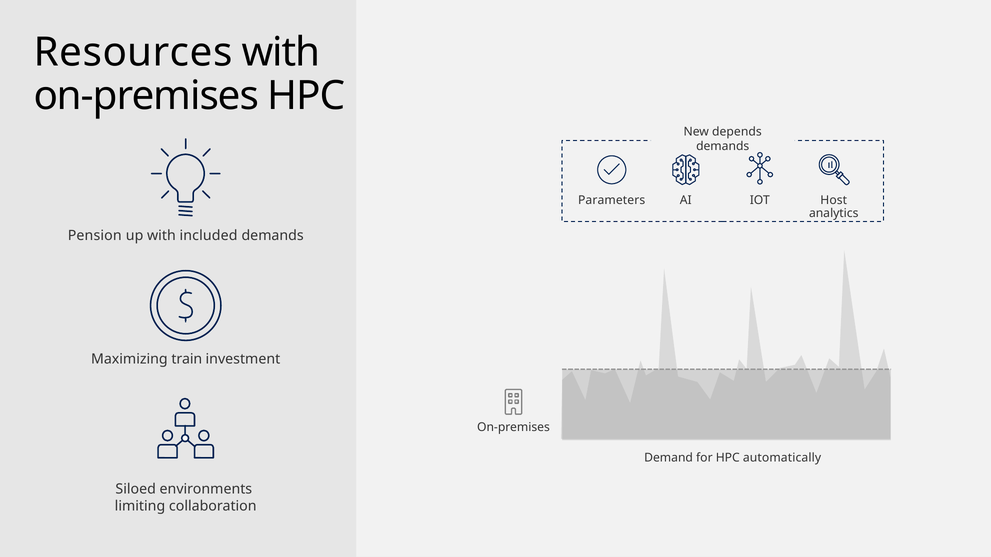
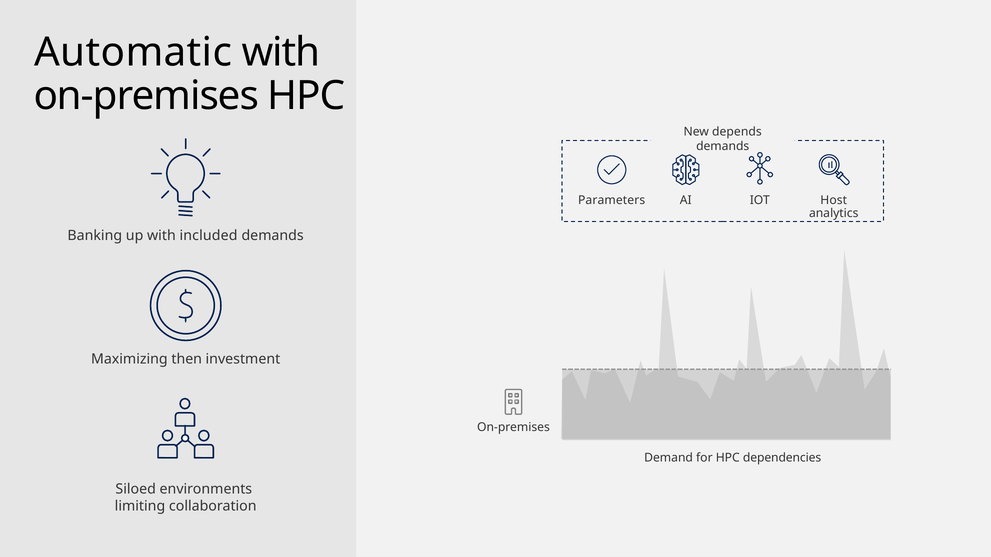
Resources: Resources -> Automatic
Pension: Pension -> Banking
train: train -> then
automatically: automatically -> dependencies
